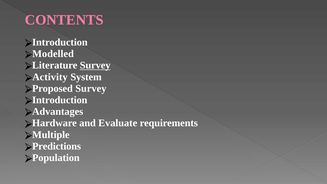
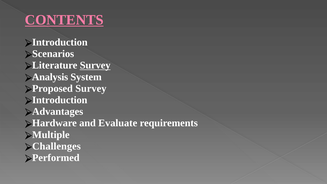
CONTENTS underline: none -> present
Modelled: Modelled -> Scenarios
Activity: Activity -> Analysis
Predictions: Predictions -> Challenges
Population: Population -> Performed
